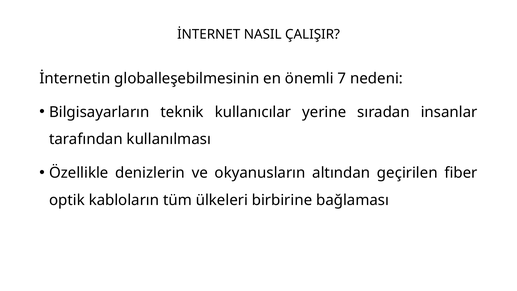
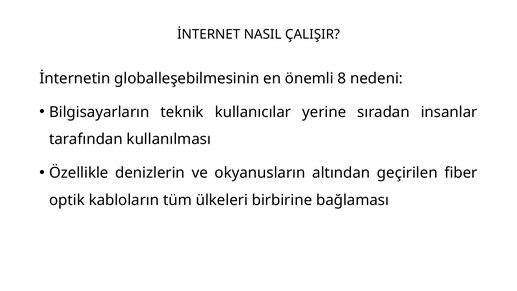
7: 7 -> 8
